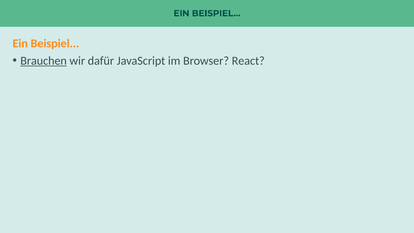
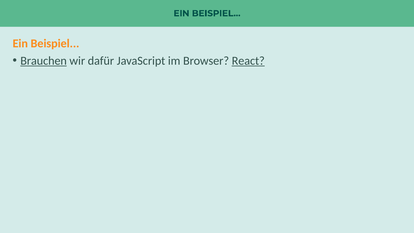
React underline: none -> present
